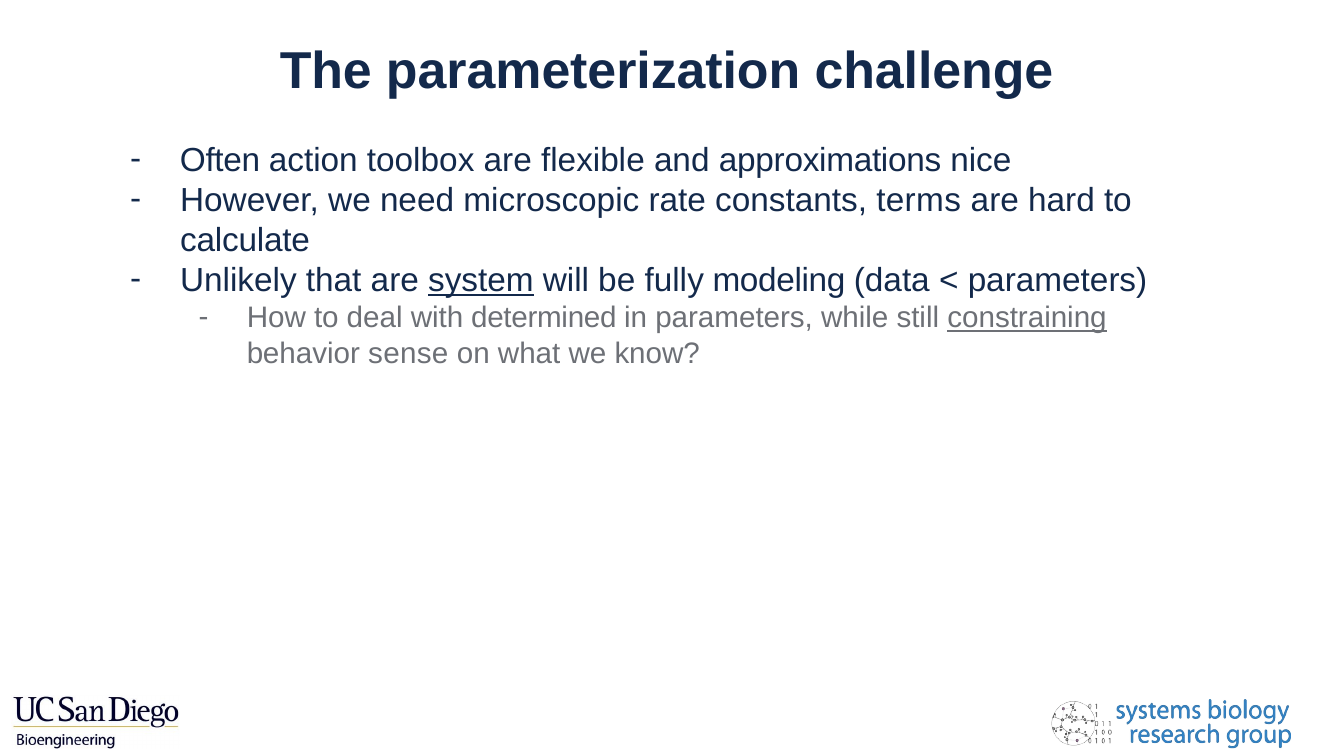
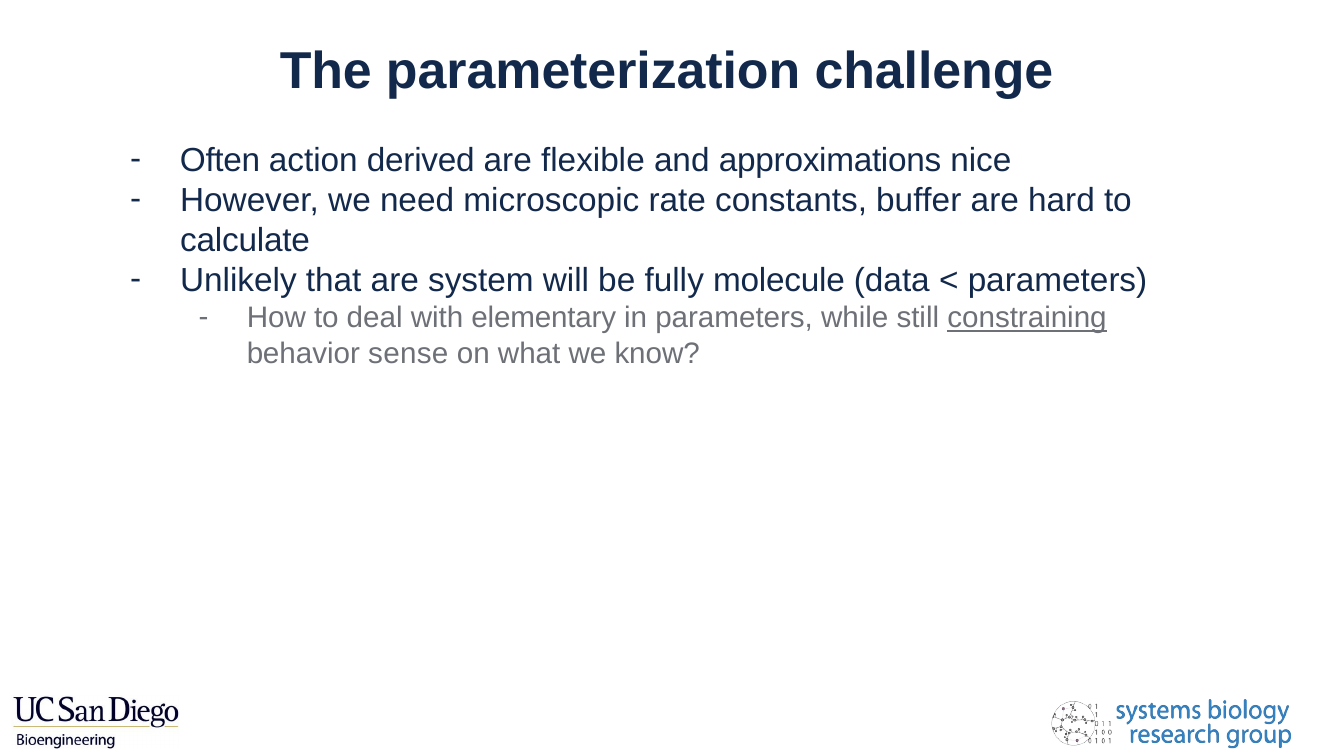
toolbox: toolbox -> derived
terms: terms -> buffer
system underline: present -> none
modeling: modeling -> molecule
determined: determined -> elementary
